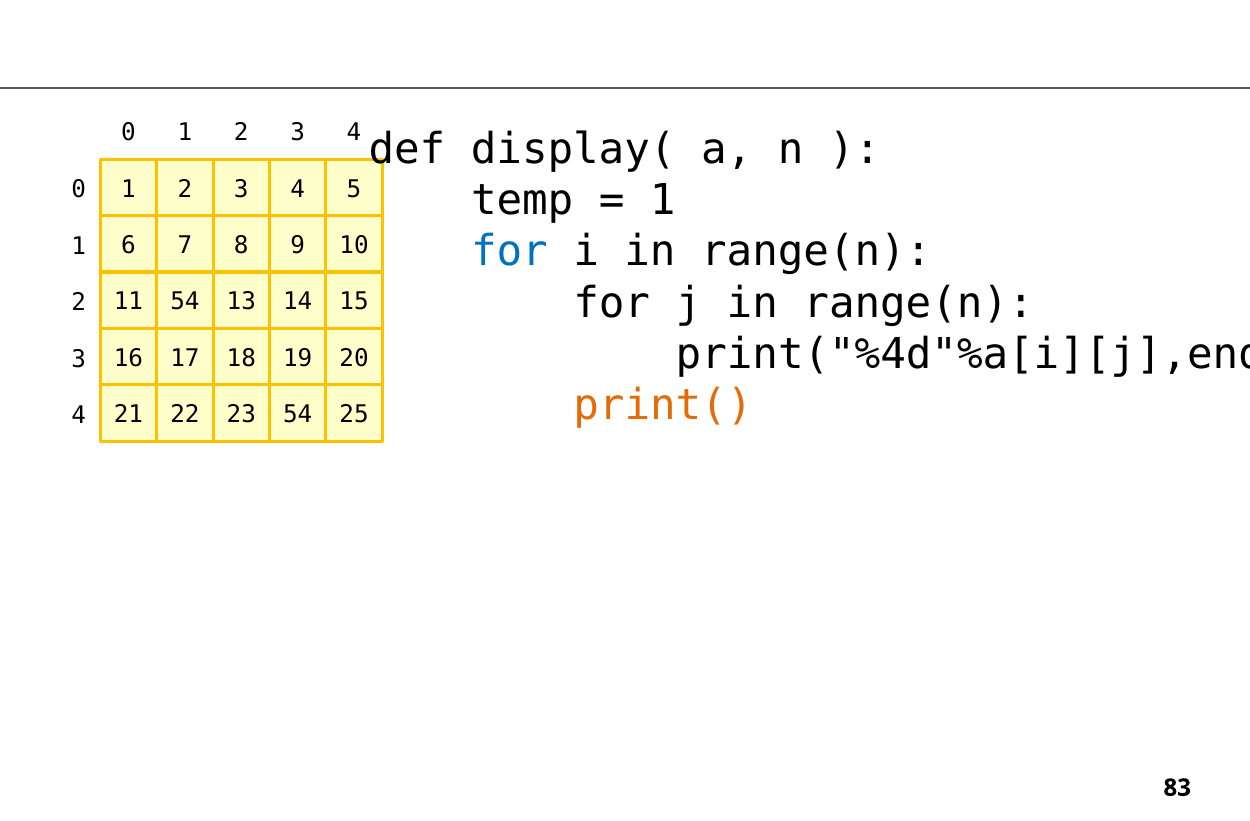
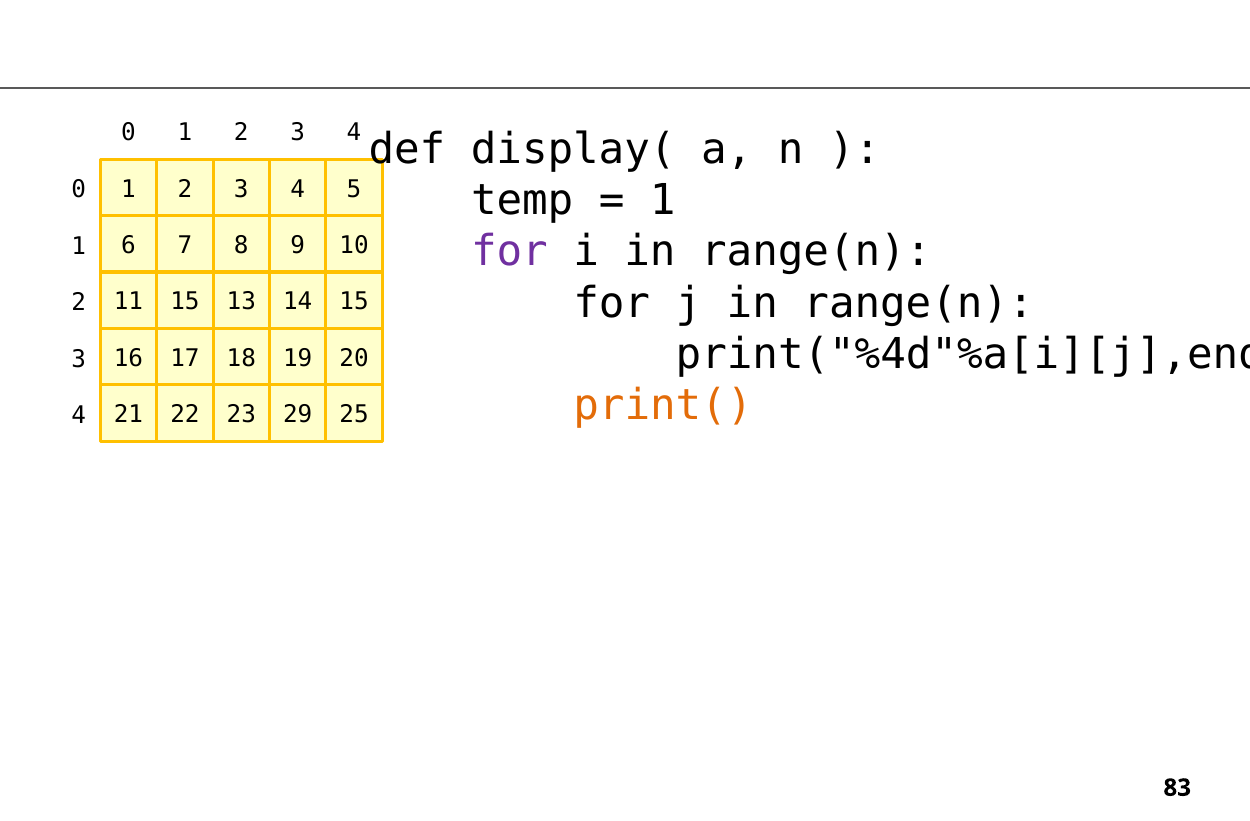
for at (509, 252) colour: blue -> purple
11 54: 54 -> 15
23 54: 54 -> 29
